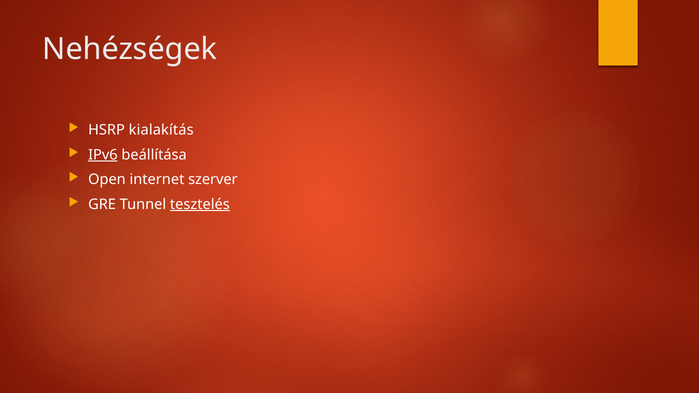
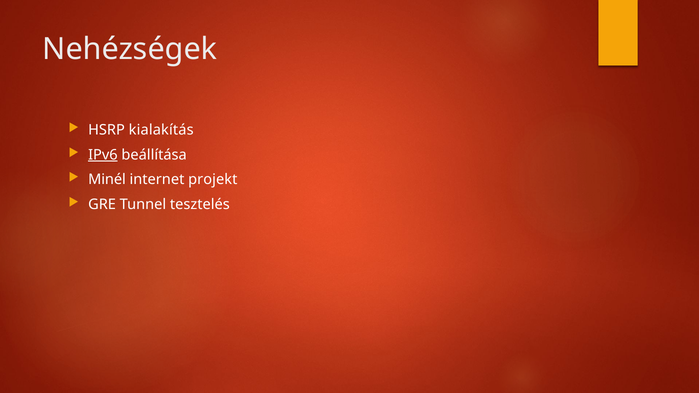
Open: Open -> Minél
szerver: szerver -> projekt
tesztelés underline: present -> none
